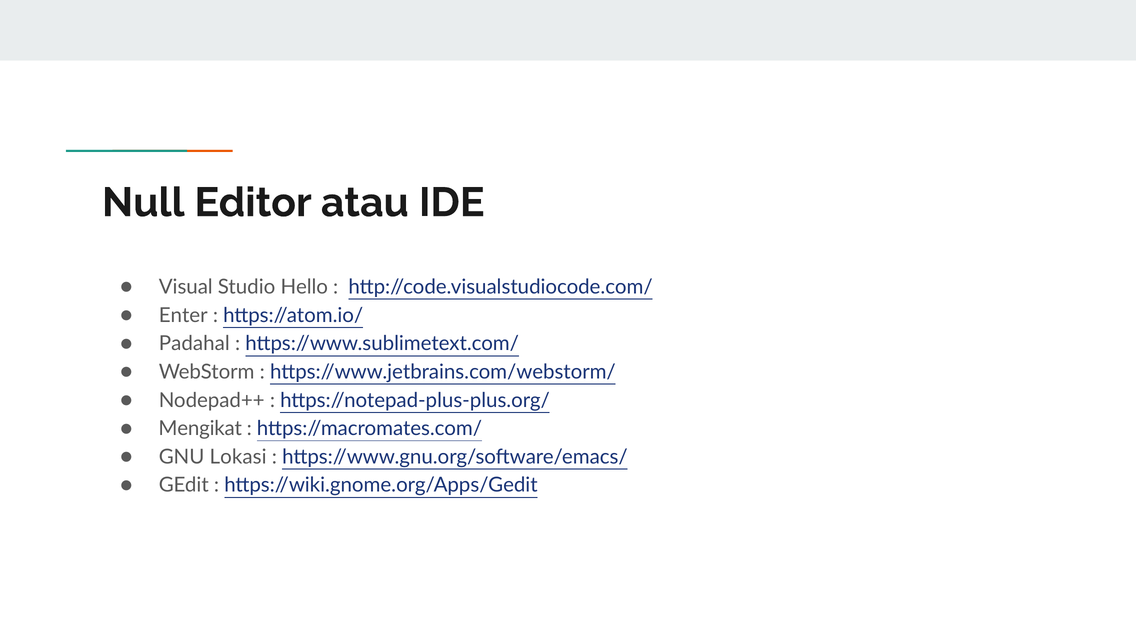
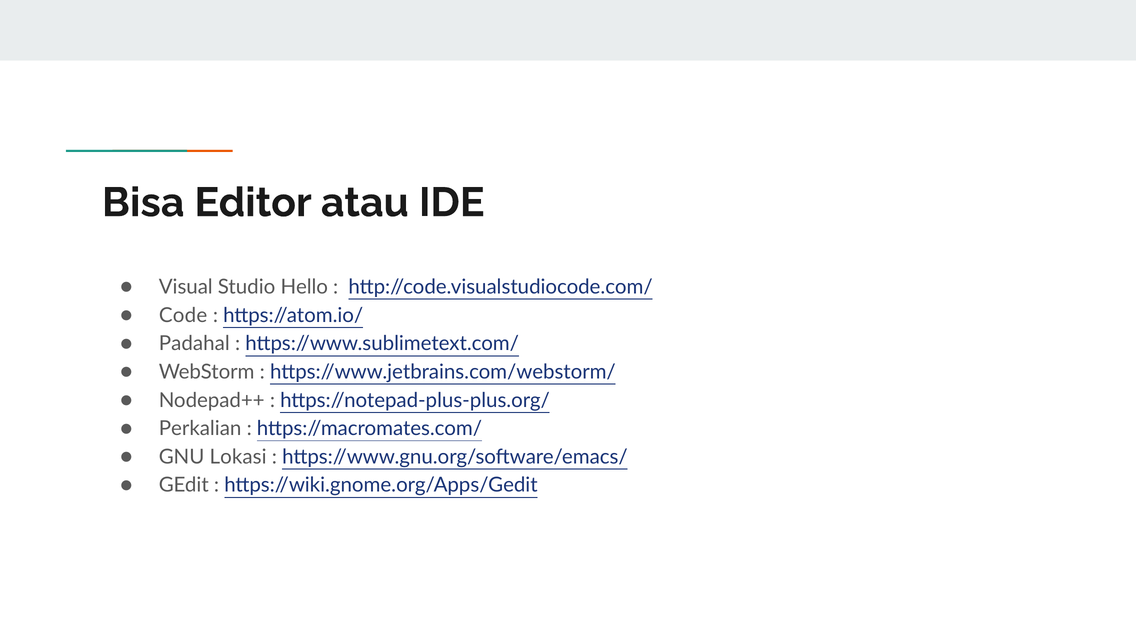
Null: Null -> Bisa
Enter: Enter -> Code
Mengikat: Mengikat -> Perkalian
